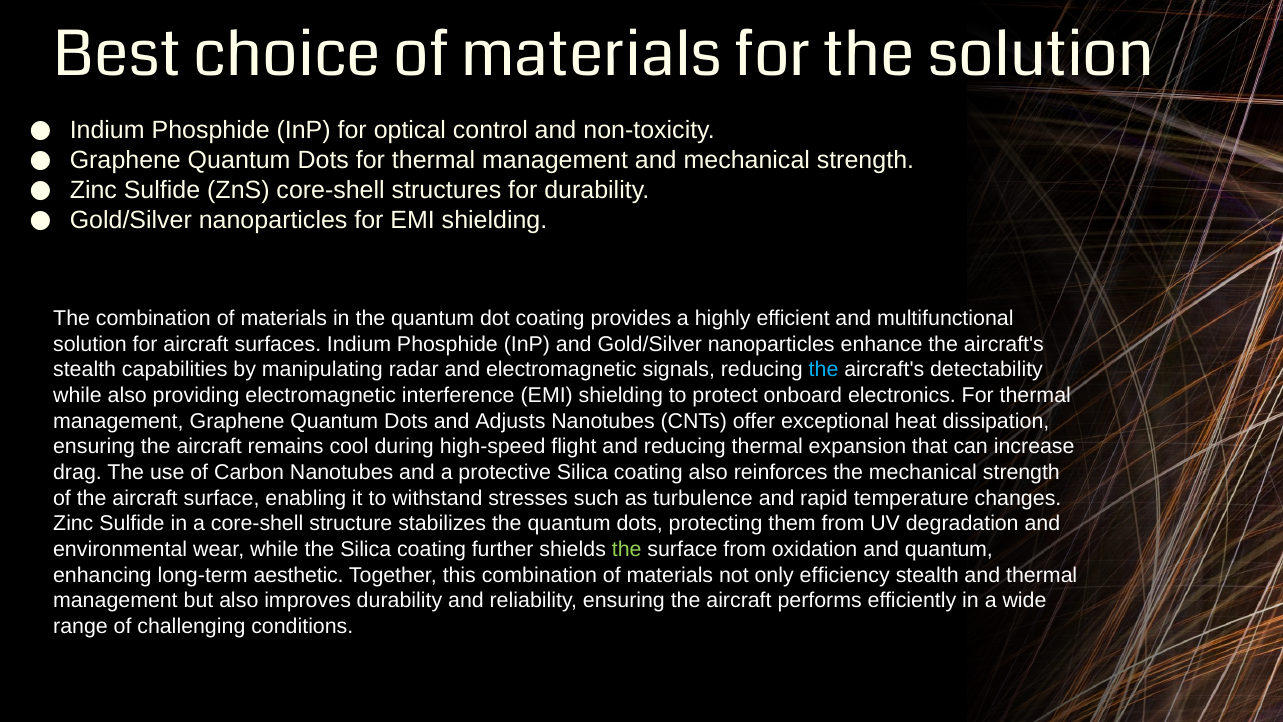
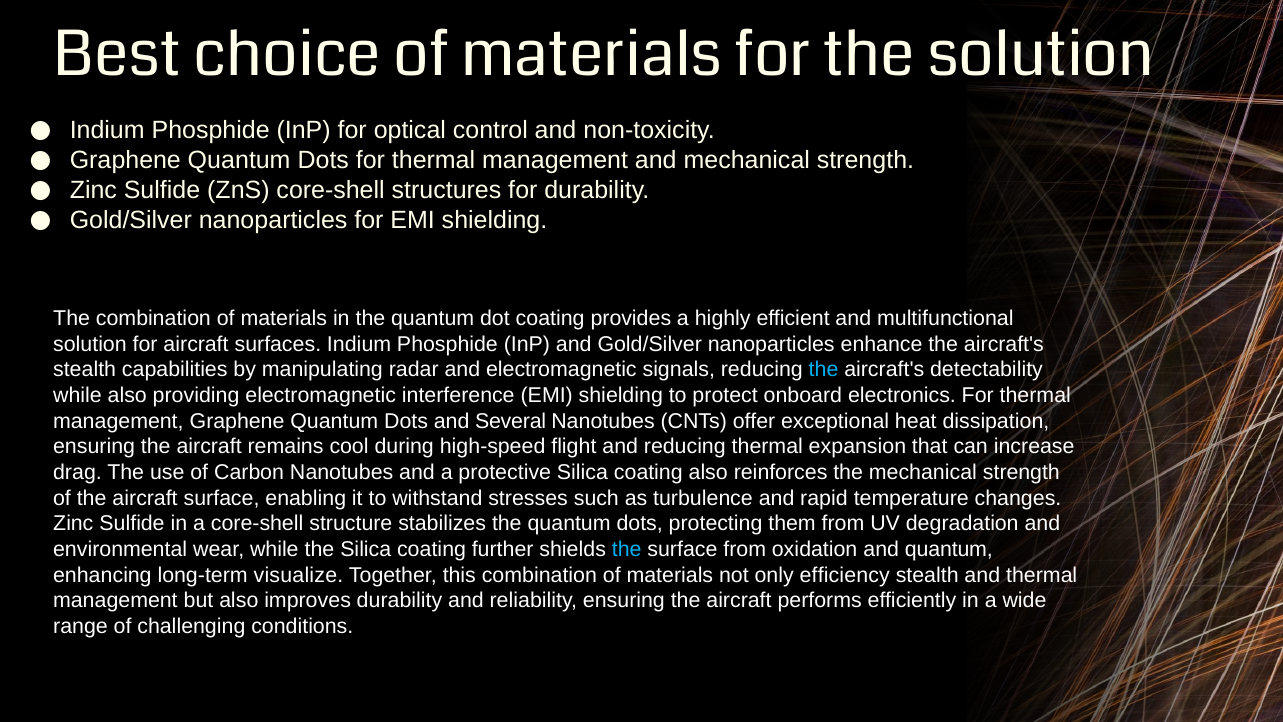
Adjusts: Adjusts -> Several
the at (627, 549) colour: light green -> light blue
aesthetic: aesthetic -> visualize
